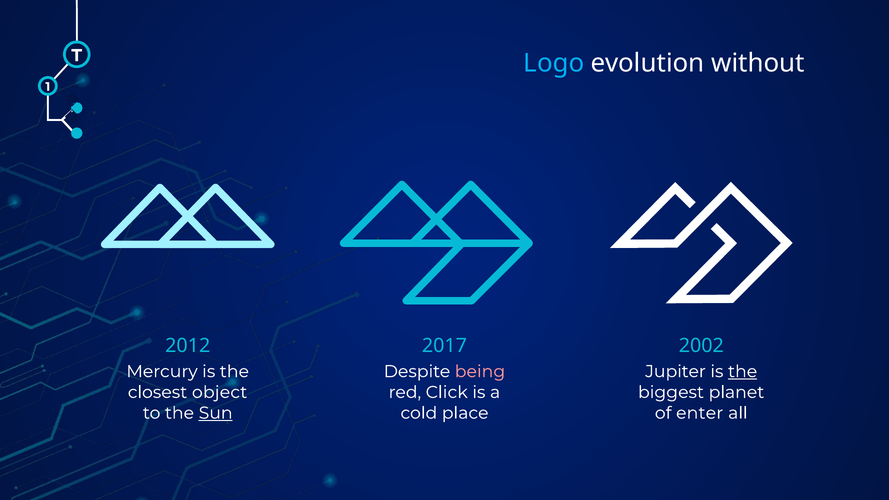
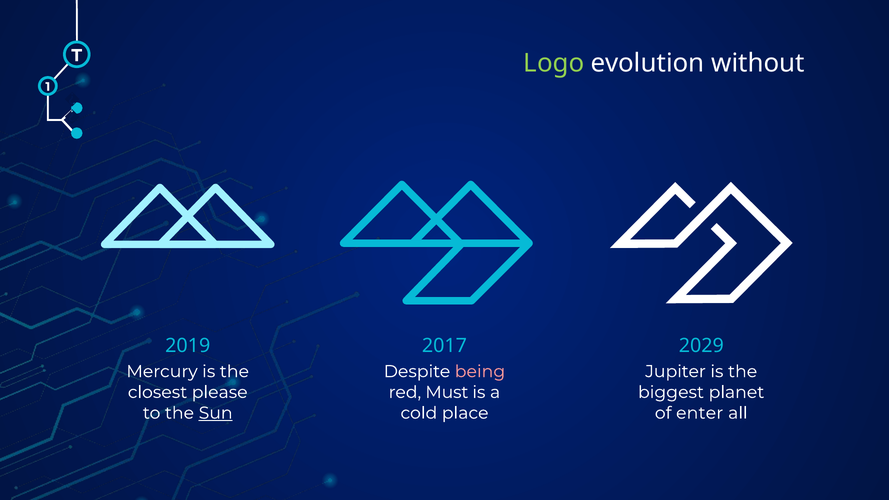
Logo colour: light blue -> light green
2012: 2012 -> 2019
2002: 2002 -> 2029
the at (743, 372) underline: present -> none
object: object -> please
Click: Click -> Must
